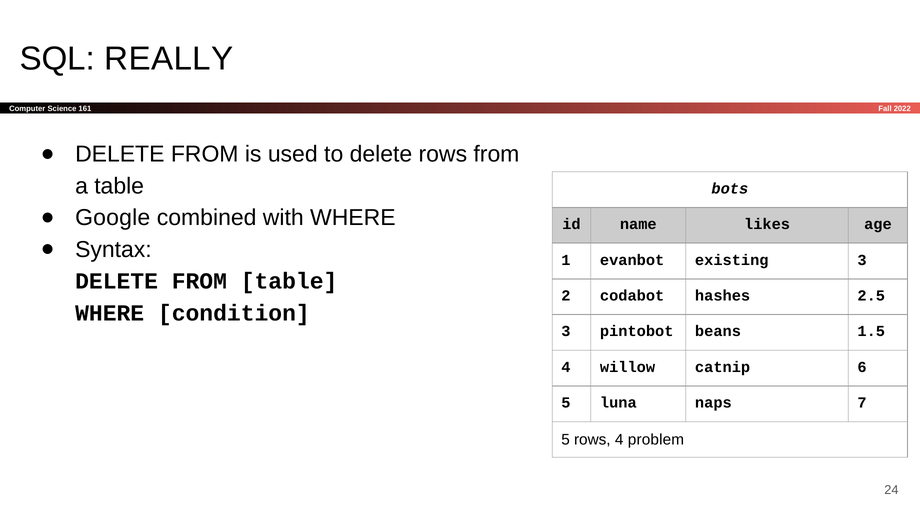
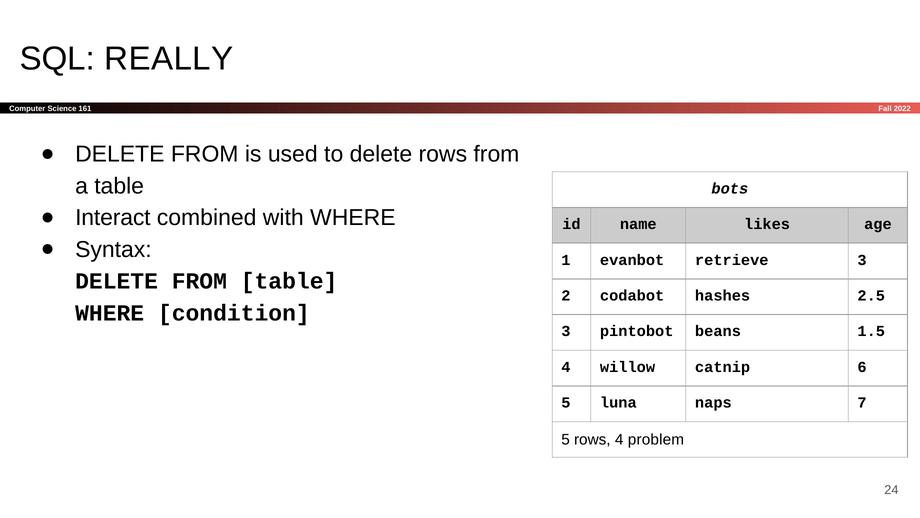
Google: Google -> Interact
existing: existing -> retrieve
